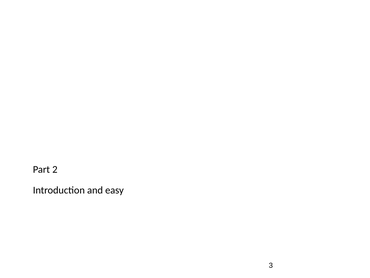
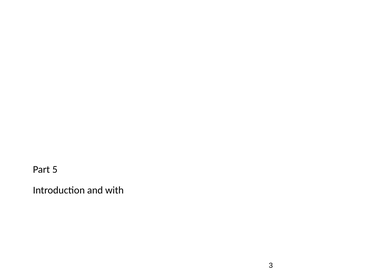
2: 2 -> 5
easy: easy -> with
